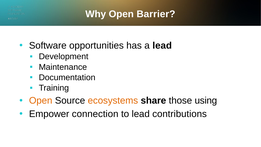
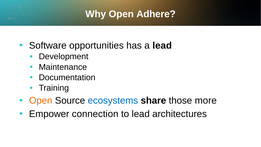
Barrier: Barrier -> Adhere
ecosystems colour: orange -> blue
using: using -> more
contributions: contributions -> architectures
